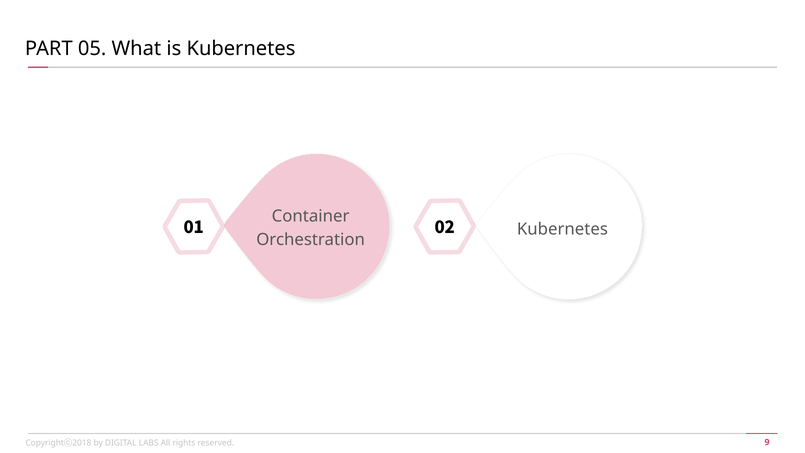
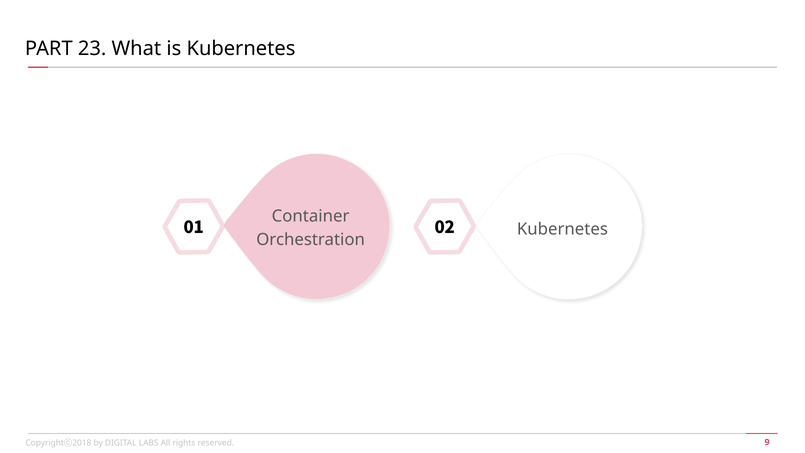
05: 05 -> 23
